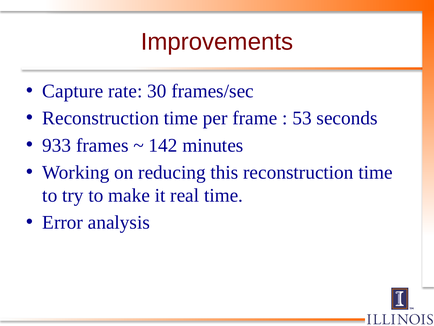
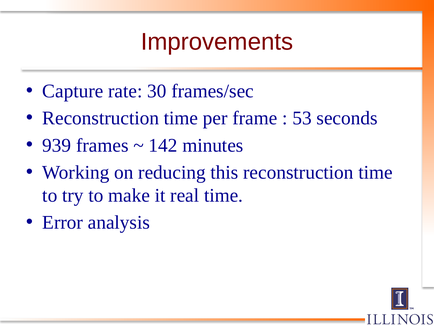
933: 933 -> 939
